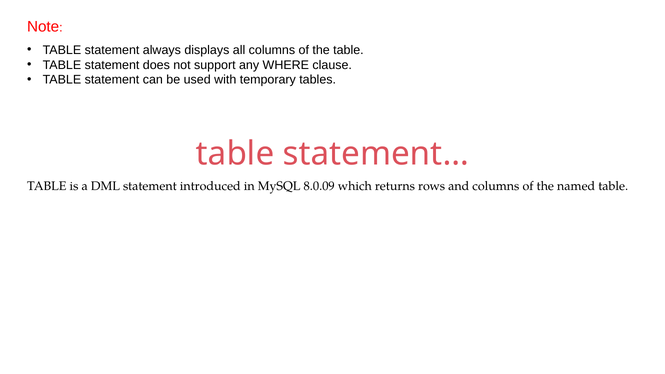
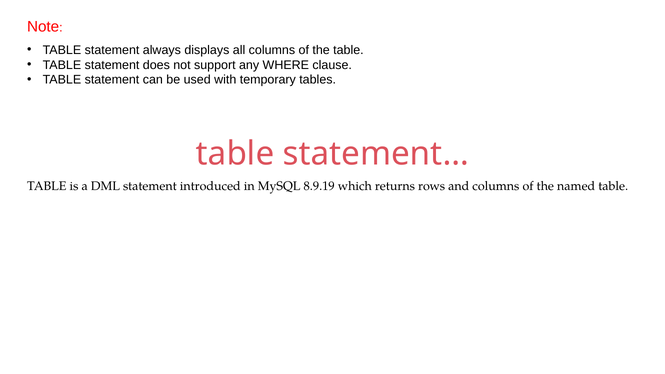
8.0.09: 8.0.09 -> 8.9.19
